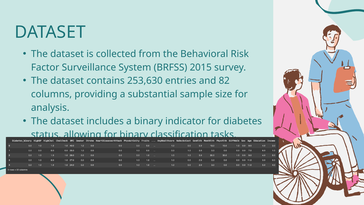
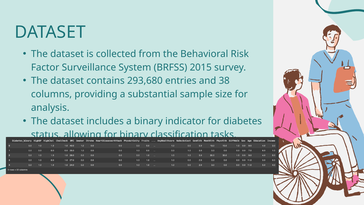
253,630: 253,630 -> 293,680
82: 82 -> 38
